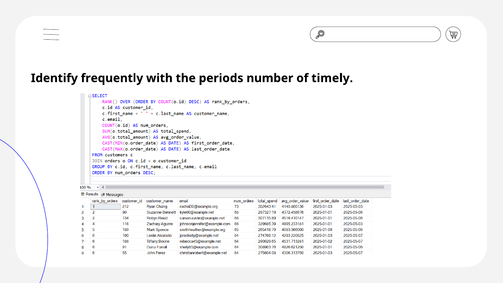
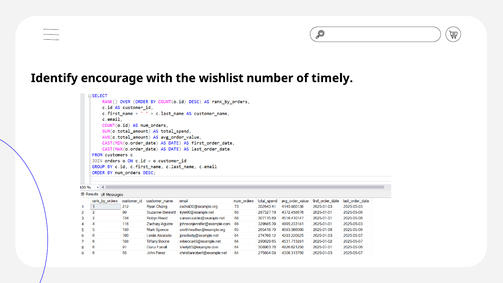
frequently: frequently -> encourage
periods: periods -> wishlist
